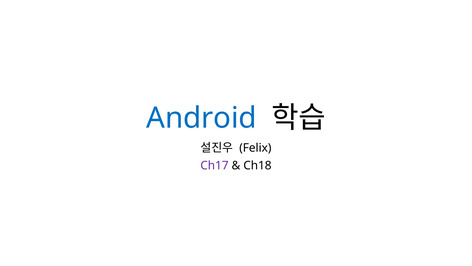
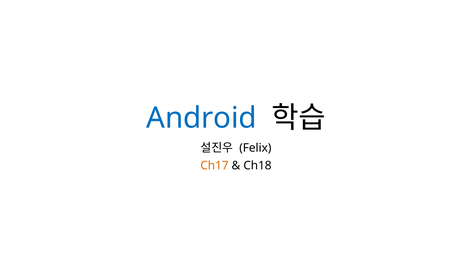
Ch17 colour: purple -> orange
